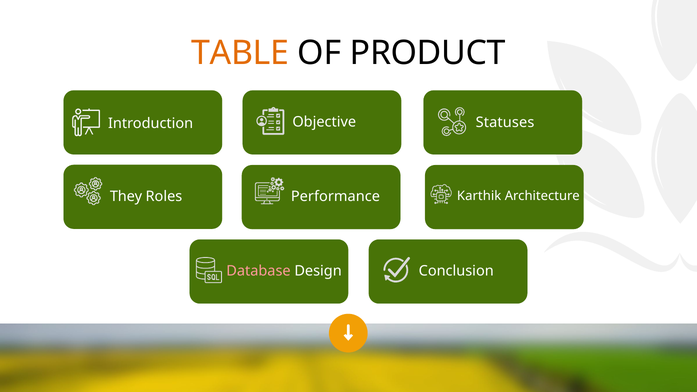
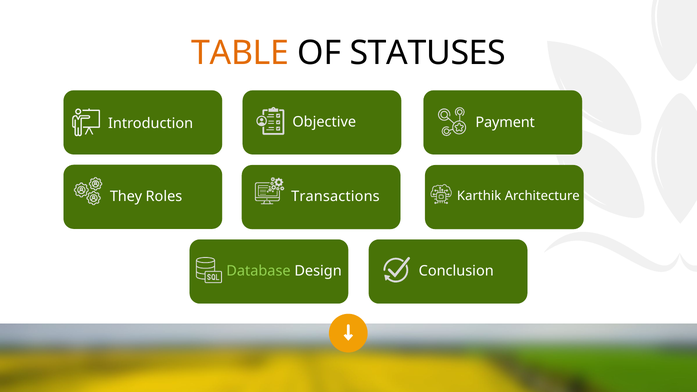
PRODUCT: PRODUCT -> STATUSES
Statuses: Statuses -> Payment
Performance: Performance -> Transactions
Database colour: pink -> light green
